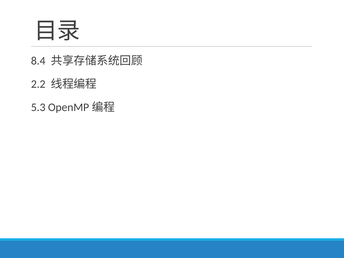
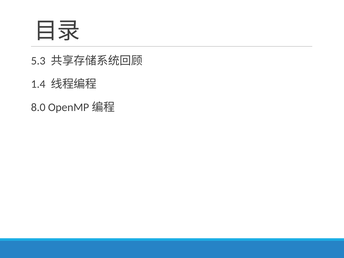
8.4: 8.4 -> 5.3
2.2: 2.2 -> 1.4
5.3: 5.3 -> 8.0
